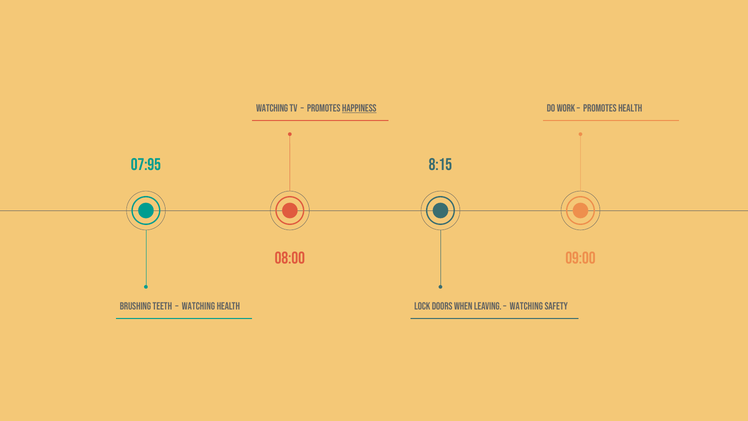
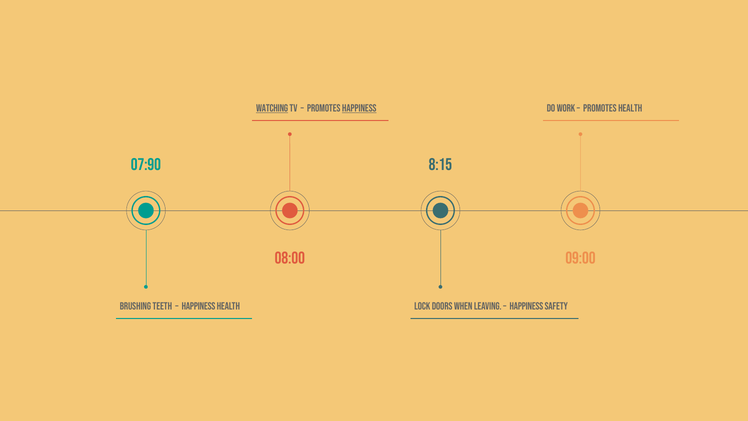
Watching at (272, 108) underline: none -> present
07:95: 07:95 -> 07:90
Watching at (198, 306): Watching -> Happiness
Watching at (526, 306): Watching -> Happiness
